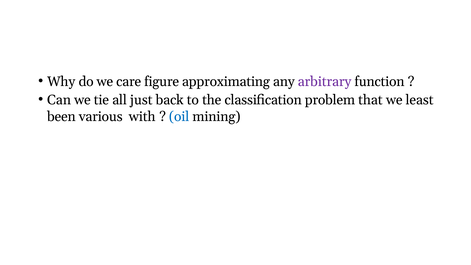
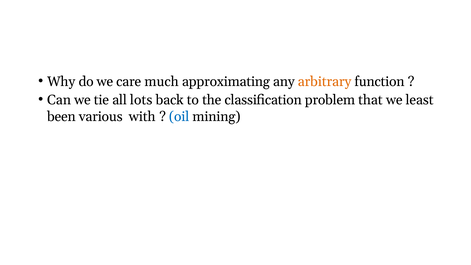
figure: figure -> much
arbitrary colour: purple -> orange
just: just -> lots
